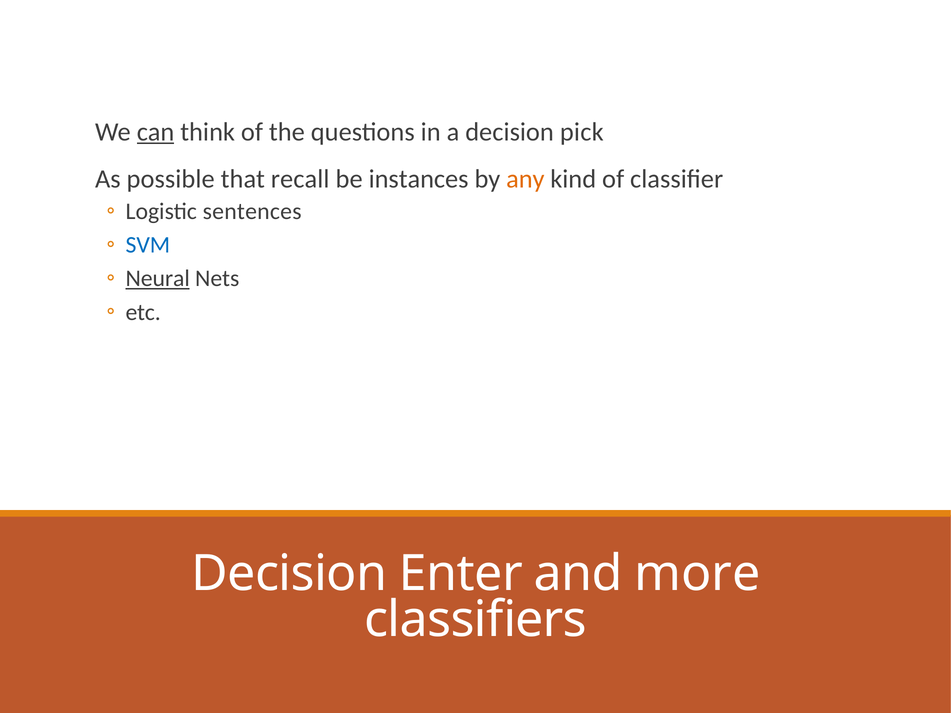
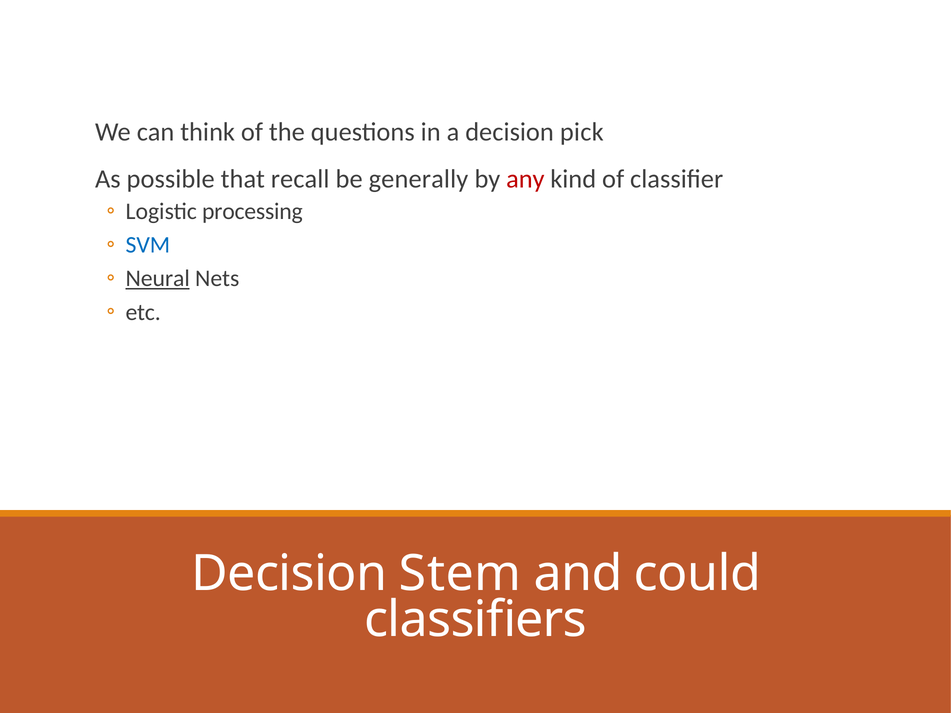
can underline: present -> none
instances: instances -> generally
any colour: orange -> red
sentences: sentences -> processing
Enter: Enter -> Stem
more: more -> could
